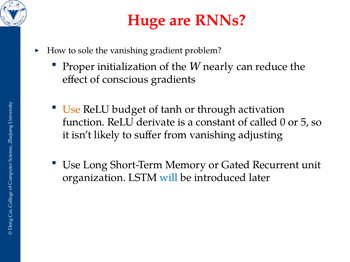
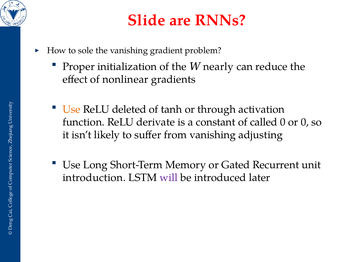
Huge: Huge -> Slide
conscious: conscious -> nonlinear
budget: budget -> deleted
or 5: 5 -> 0
organization: organization -> introduction
will colour: blue -> purple
